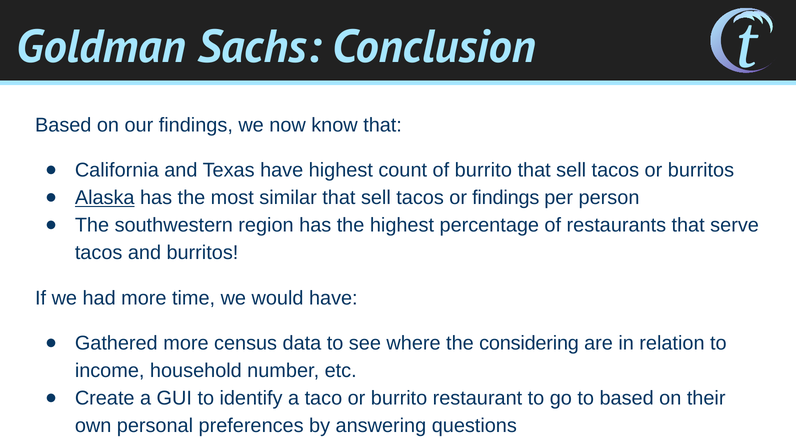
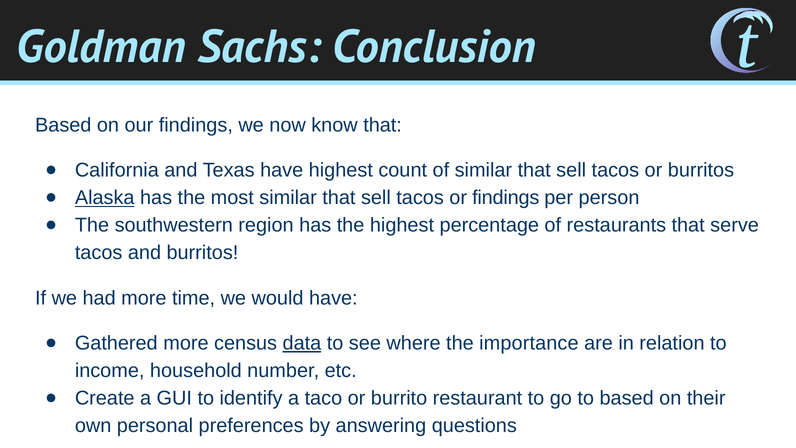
of burrito: burrito -> similar
data underline: none -> present
considering: considering -> importance
